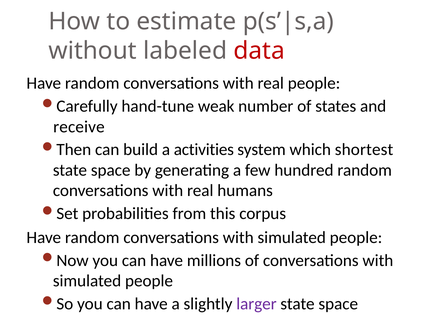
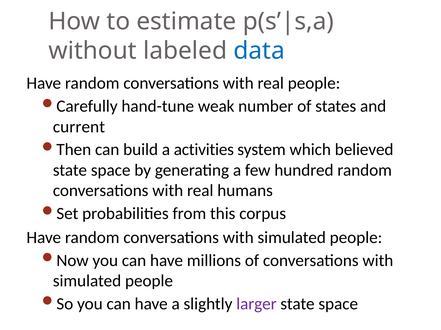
data colour: red -> blue
receive: receive -> current
shortest: shortest -> believed
